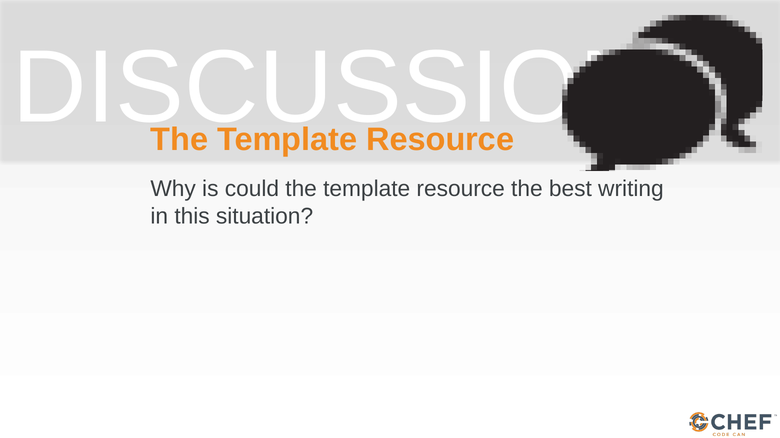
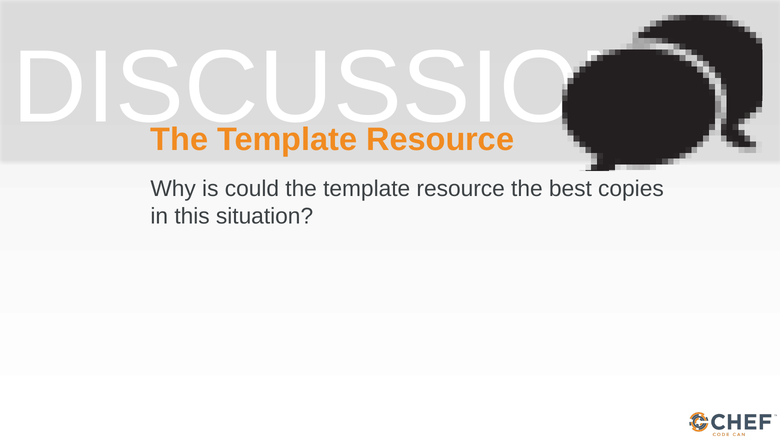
writing: writing -> copies
